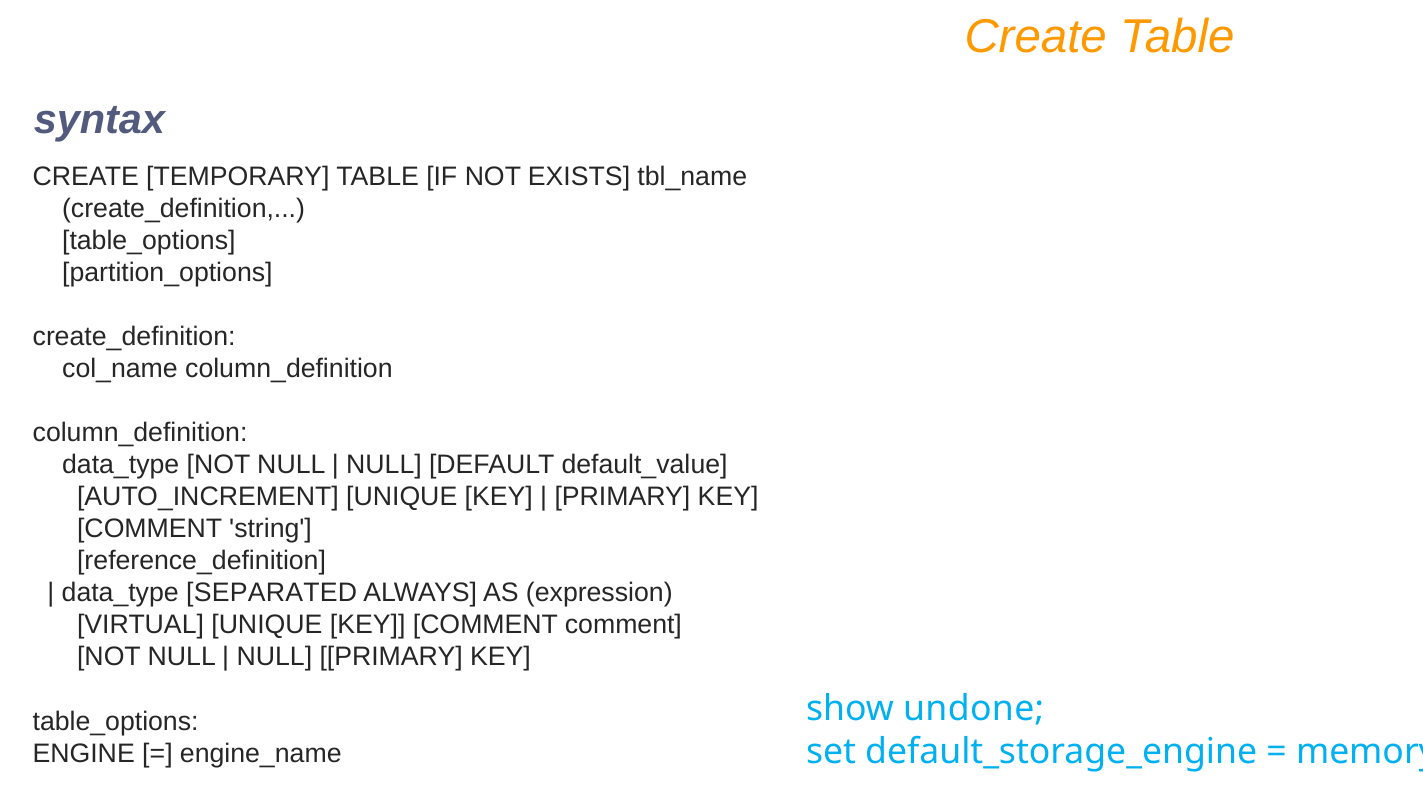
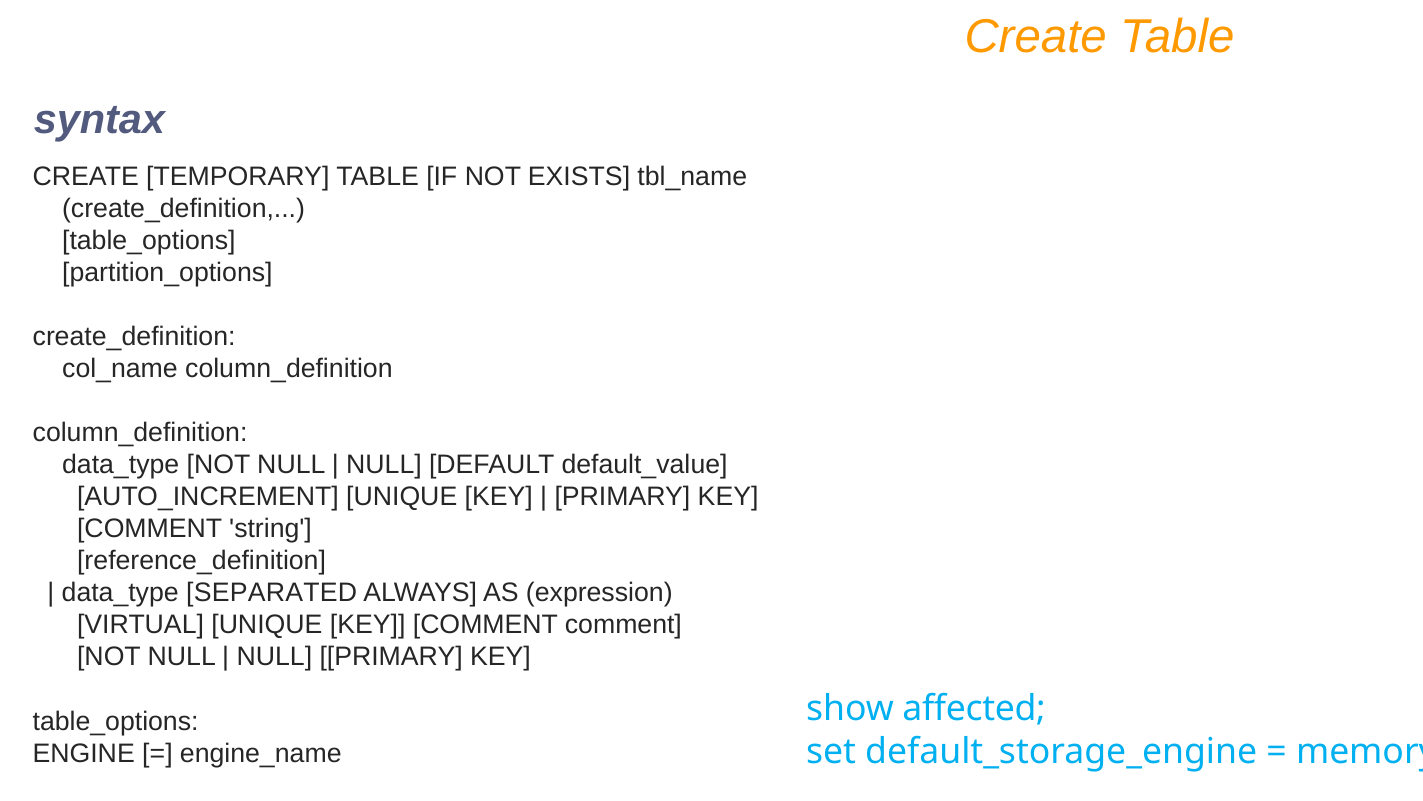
undone: undone -> affected
